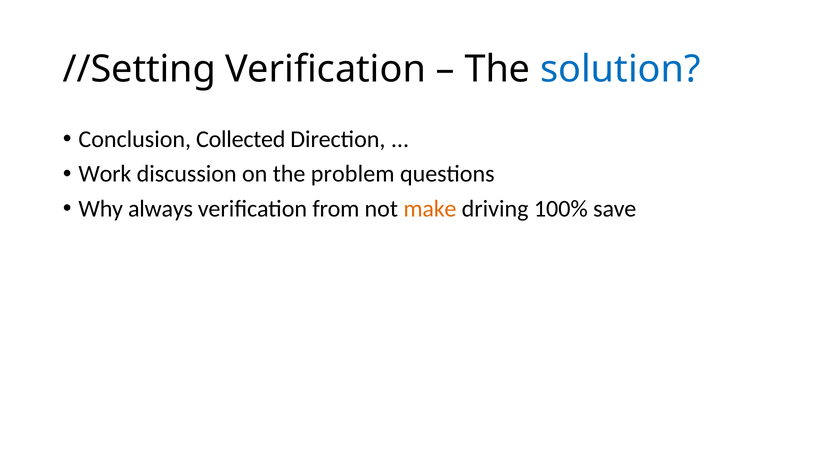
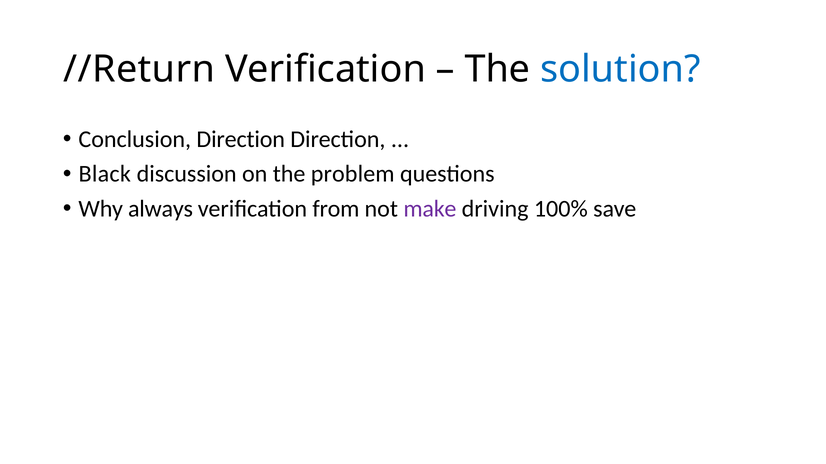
//Setting: //Setting -> //Return
Conclusion Collected: Collected -> Direction
Work: Work -> Black
make colour: orange -> purple
